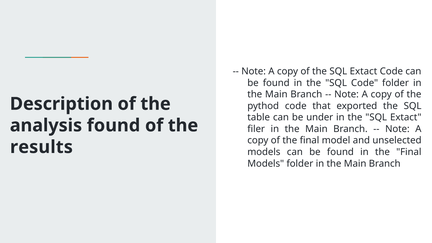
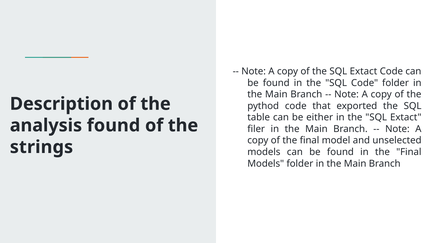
under: under -> either
results: results -> strings
